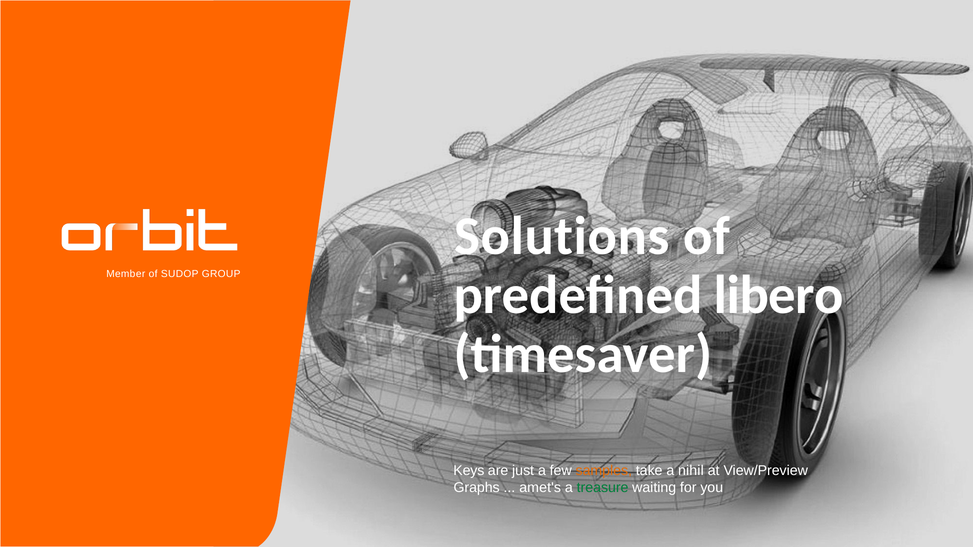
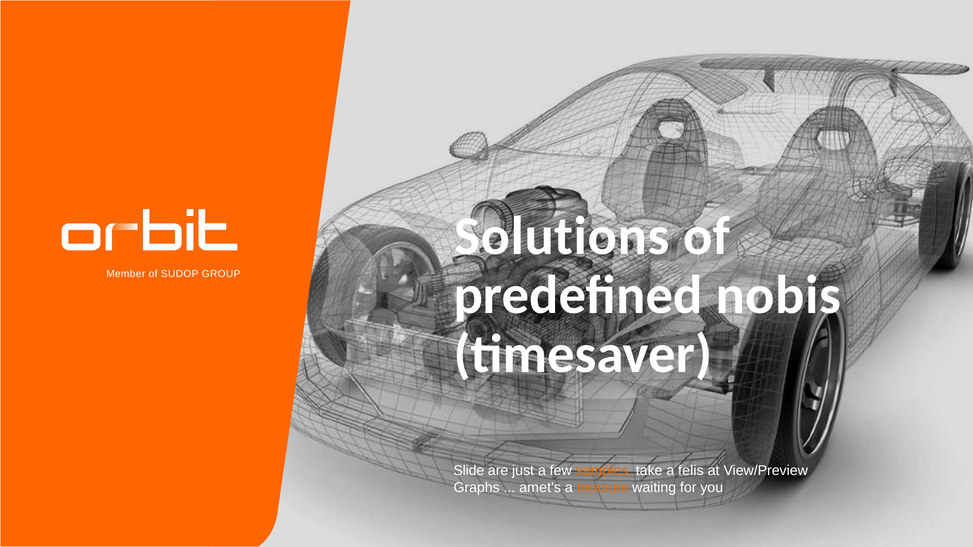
libero: libero -> nobis
Keys: Keys -> Slide
nihil: nihil -> felis
treasure colour: green -> orange
